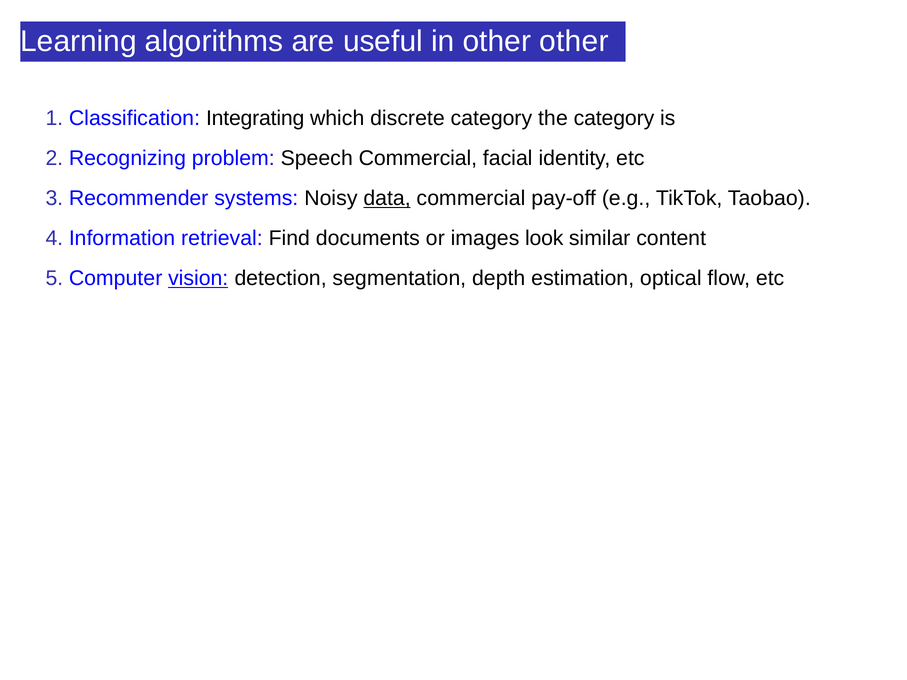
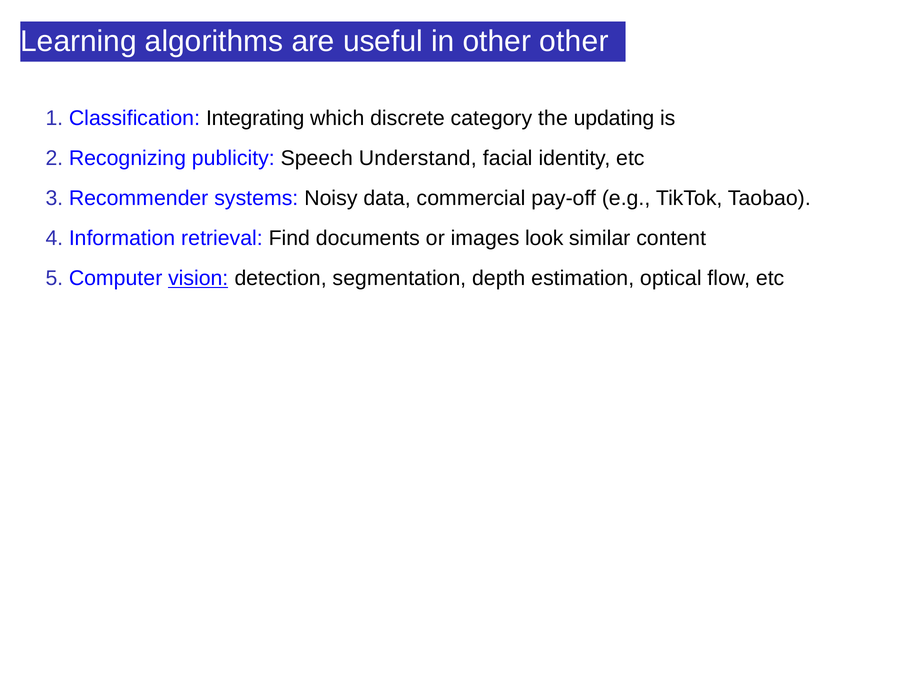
the category: category -> updating
problem: problem -> publicity
Speech Commercial: Commercial -> Understand
data underline: present -> none
